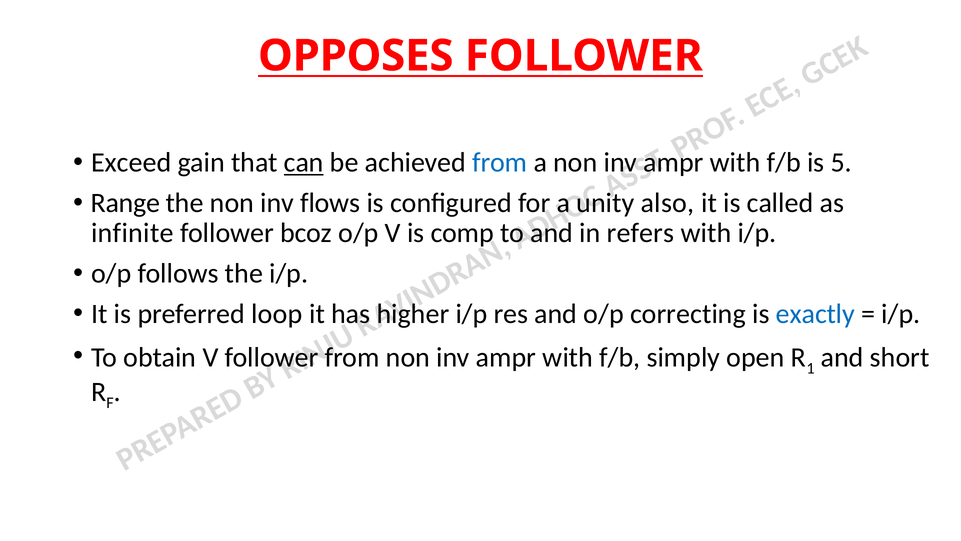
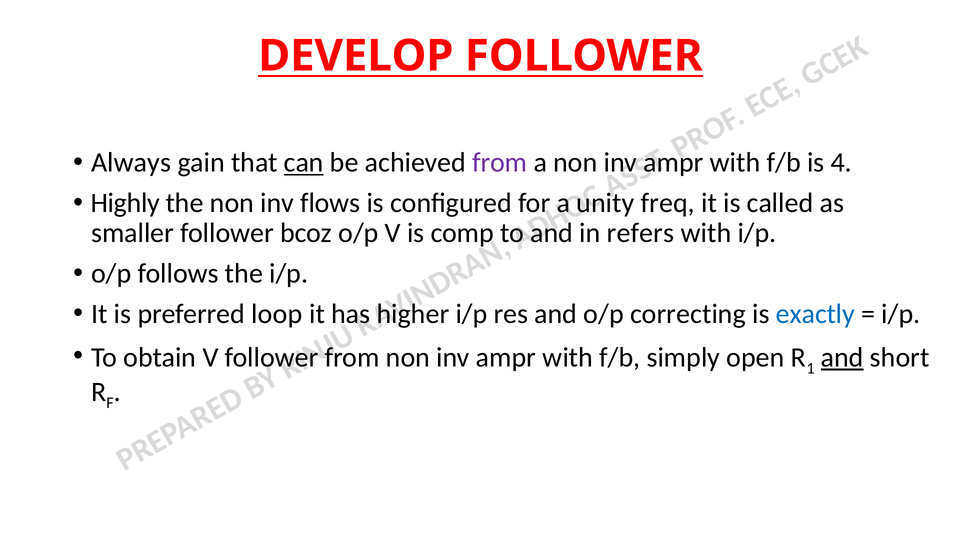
OPPOSES: OPPOSES -> DEVELOP
Exceed: Exceed -> Always
from at (500, 162) colour: blue -> purple
5: 5 -> 4
Range: Range -> Highly
also: also -> freq
infinite: infinite -> smaller
and at (842, 357) underline: none -> present
